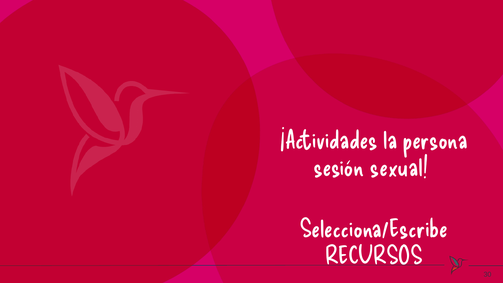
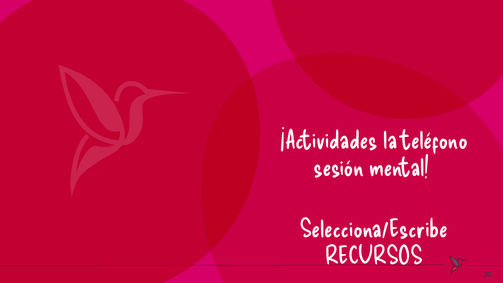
persona: persona -> teléfono
sexual: sexual -> mental
